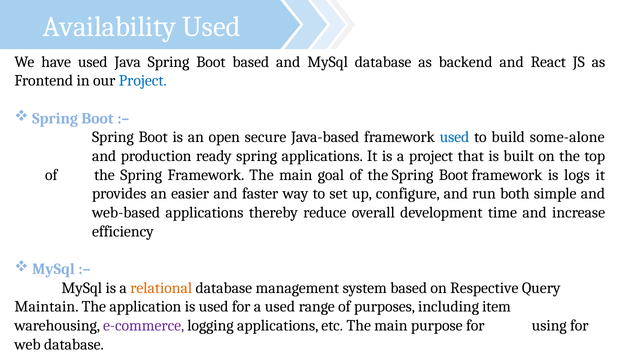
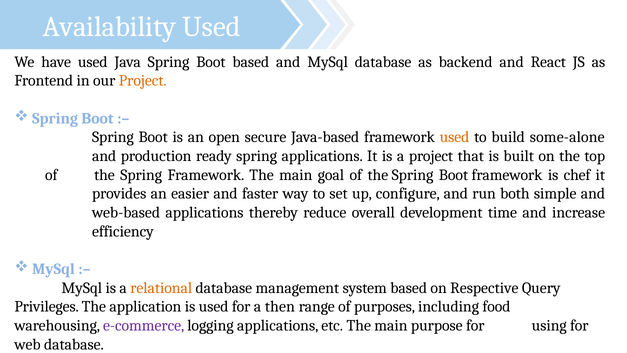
Project at (143, 81) colour: blue -> orange
used at (455, 137) colour: blue -> orange
logs: logs -> chef
Maintain: Maintain -> Privileges
a used: used -> then
item: item -> food
